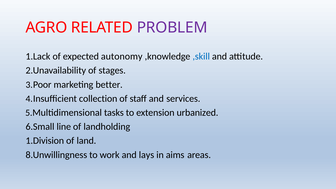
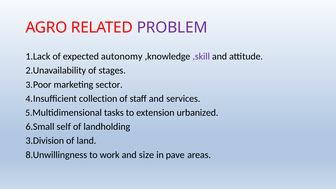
,skill colour: blue -> purple
better: better -> sector
line: line -> self
1.Division: 1.Division -> 3.Division
lays: lays -> size
aims: aims -> pave
